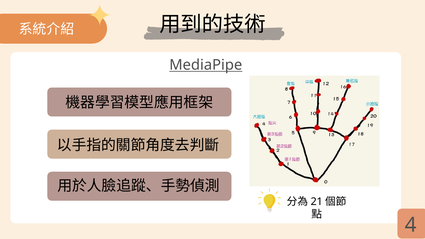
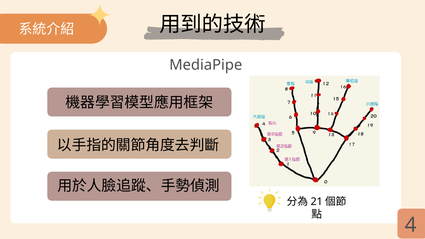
MediaPipe underline: present -> none
